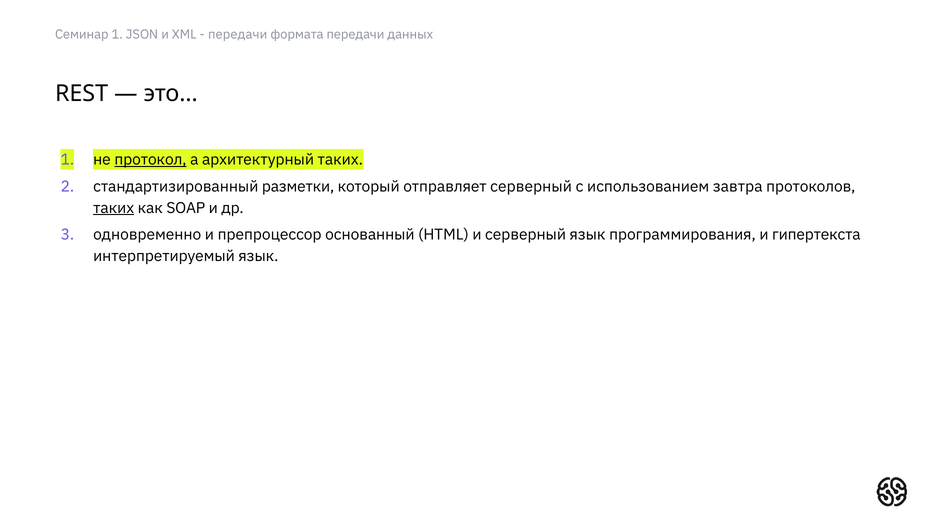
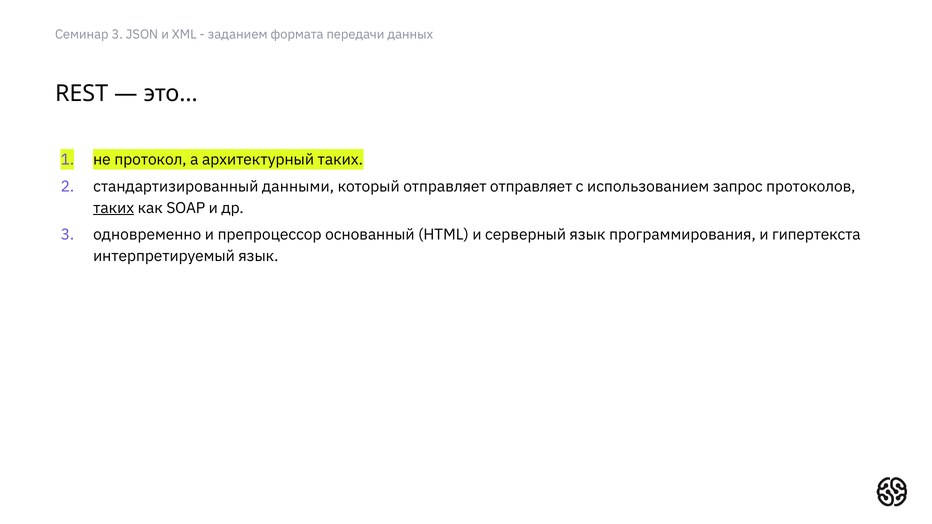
Семинар 1: 1 -> 3
передачи at (238, 35): передачи -> заданием
протокол underline: present -> none
разметки: разметки -> данными
отправляет серверный: серверный -> отправляет
завтра: завтра -> запрос
